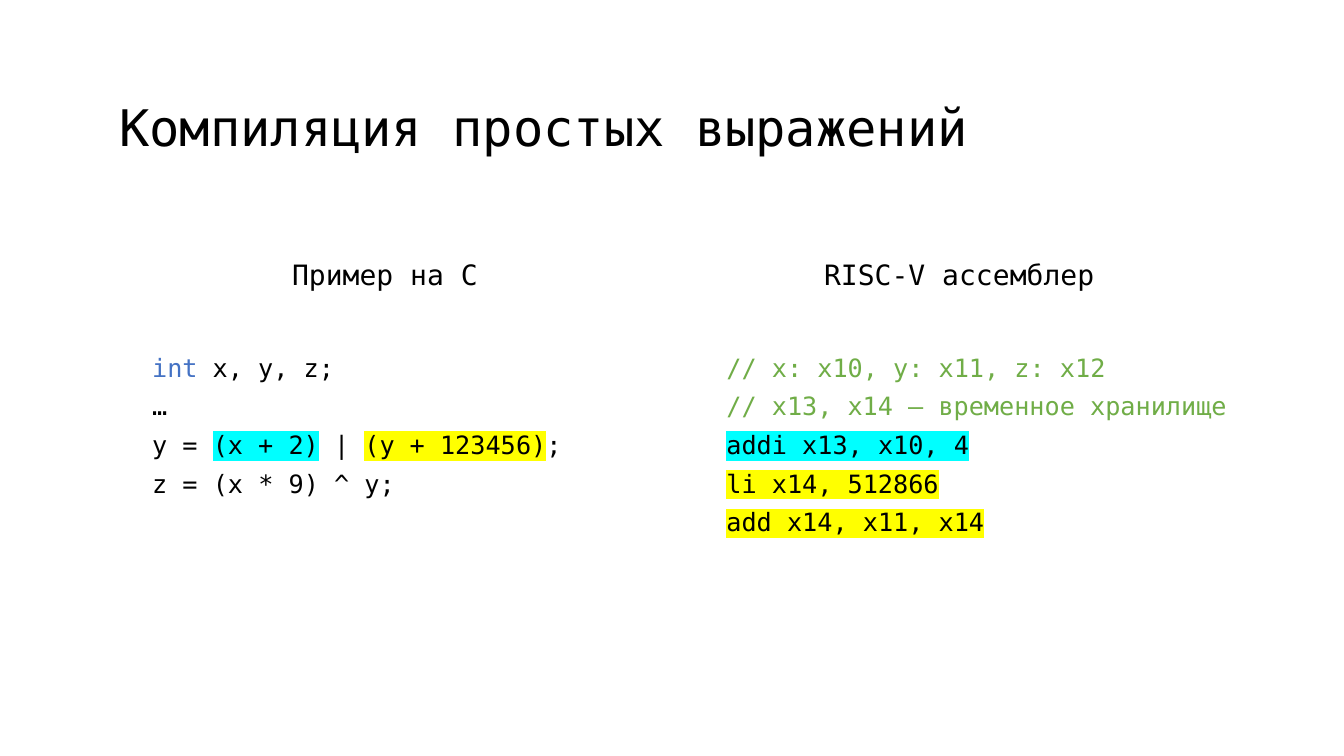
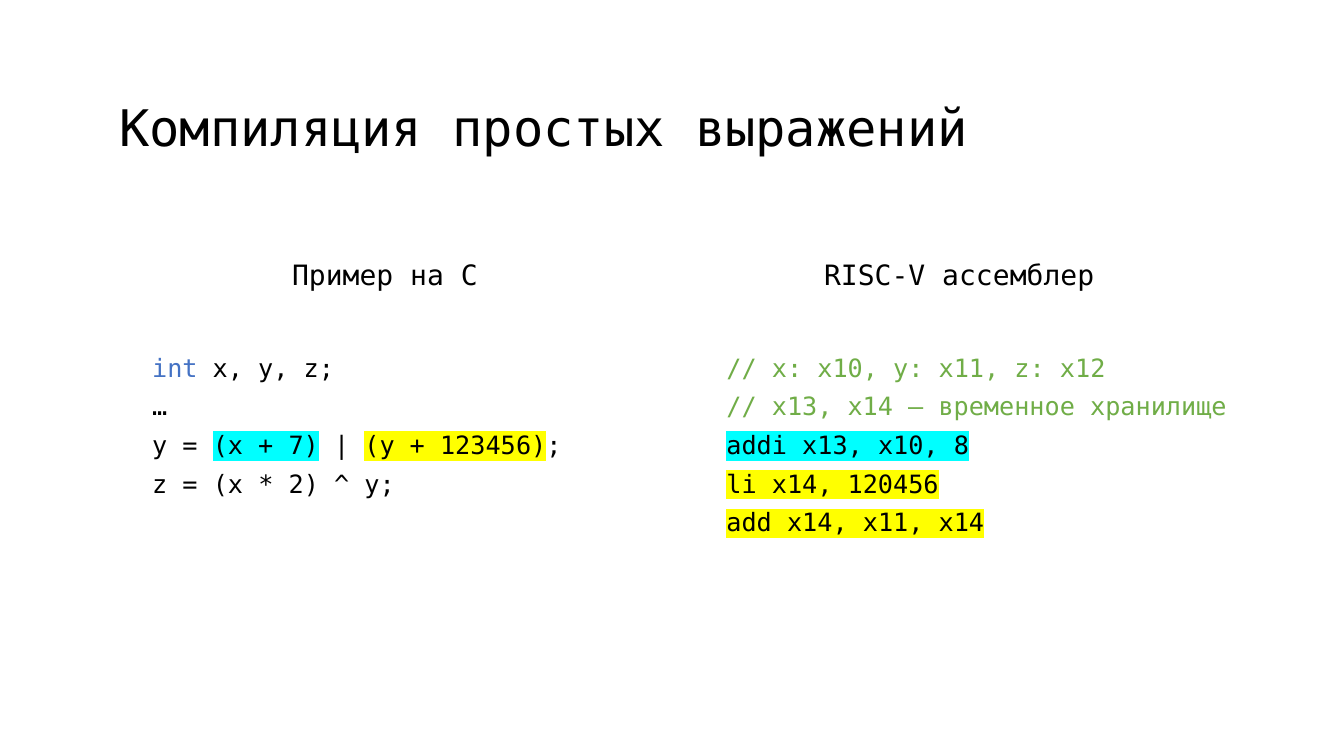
2: 2 -> 7
4: 4 -> 8
9: 9 -> 2
512866: 512866 -> 120456
